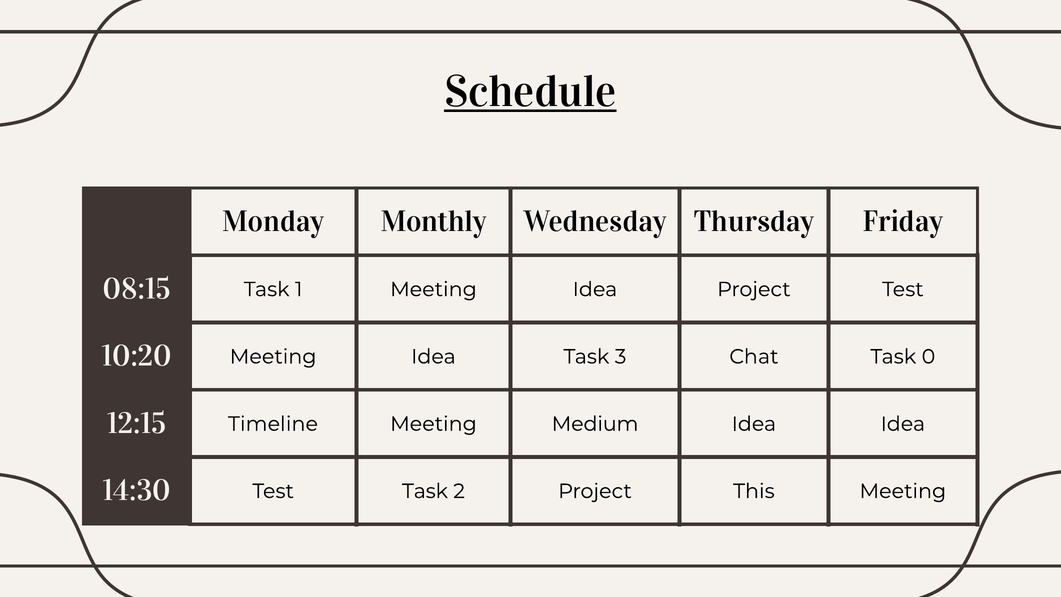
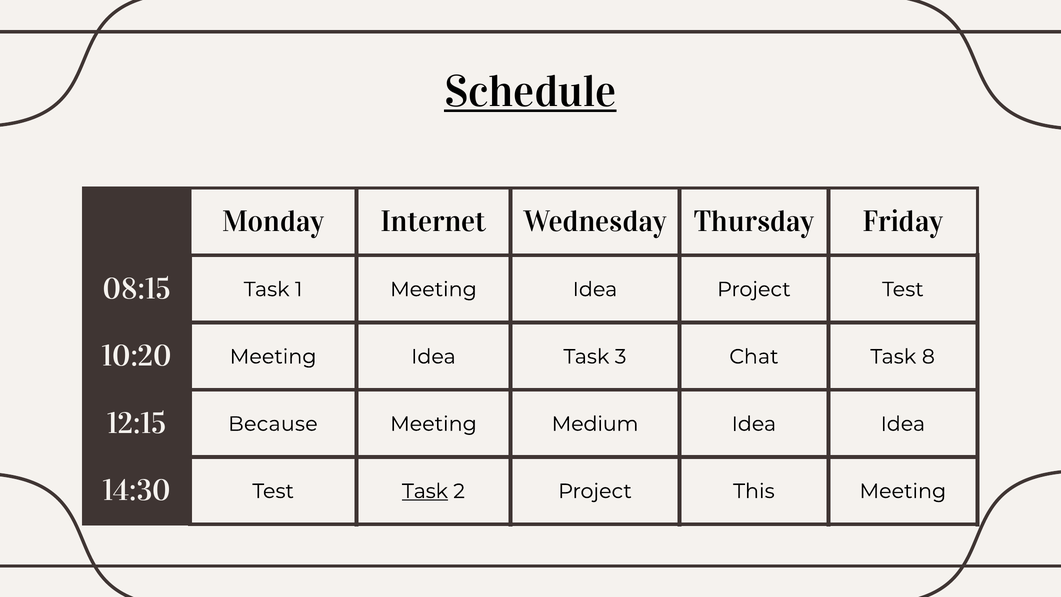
Monthly: Monthly -> Internet
0: 0 -> 8
Timeline: Timeline -> Because
Task at (425, 491) underline: none -> present
